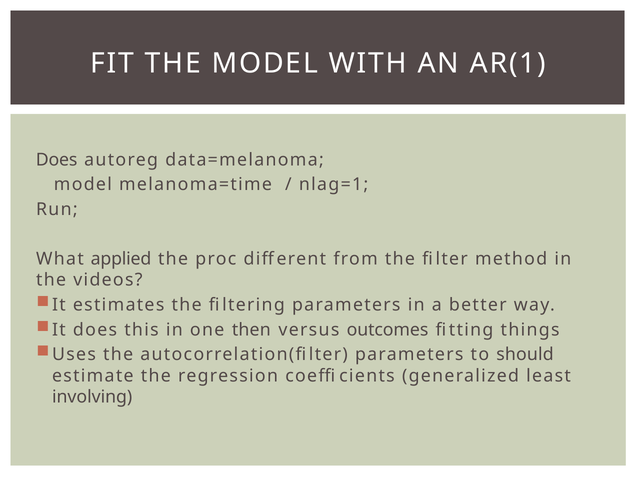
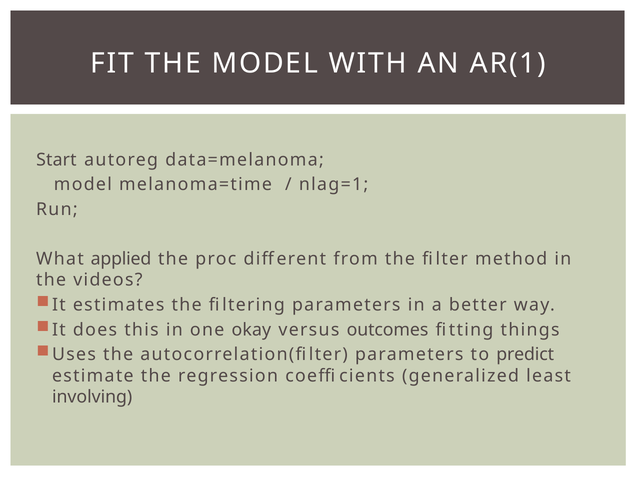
Does at (57, 160): Does -> Start
then: then -> okay
should: should -> predict
